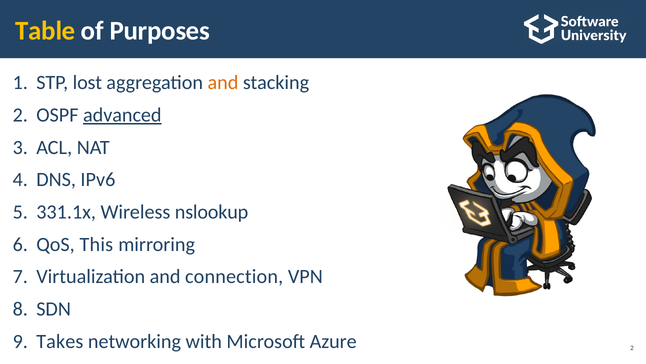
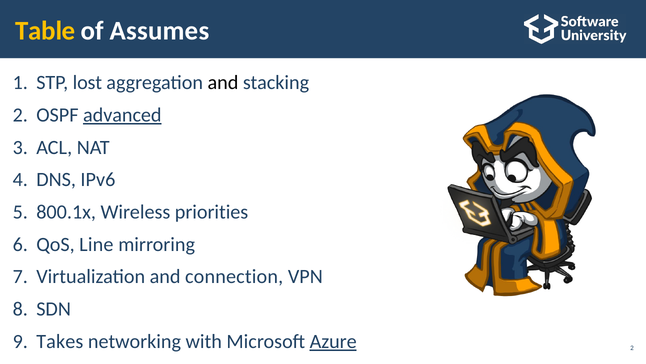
Purposes: Purposes -> Assumes
and at (223, 82) colour: orange -> black
331.1x: 331.1x -> 800.1x
nslookup: nslookup -> priorities
This: This -> Line
Azure underline: none -> present
